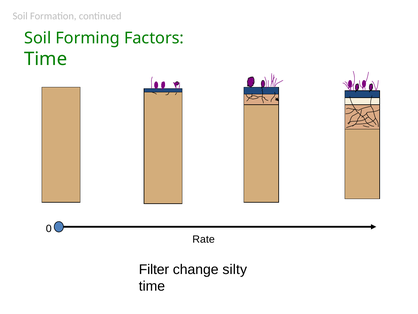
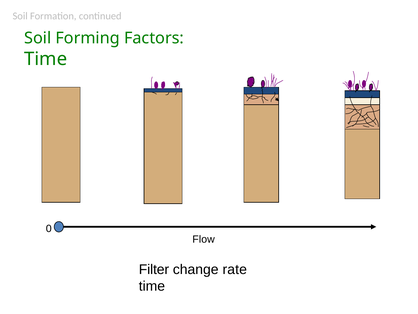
Rate: Rate -> Flow
silty: silty -> rate
